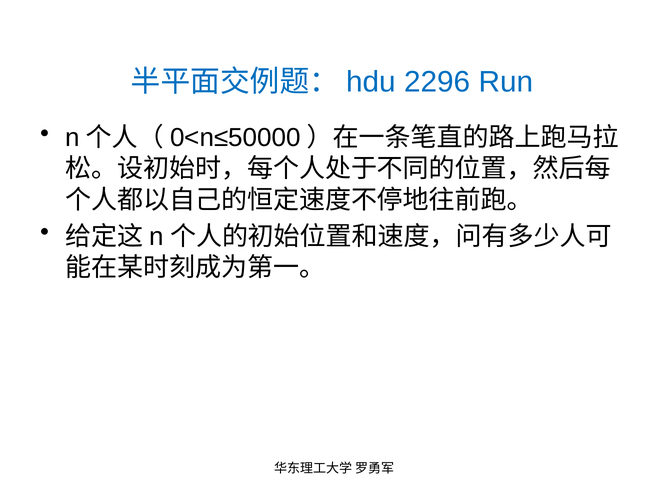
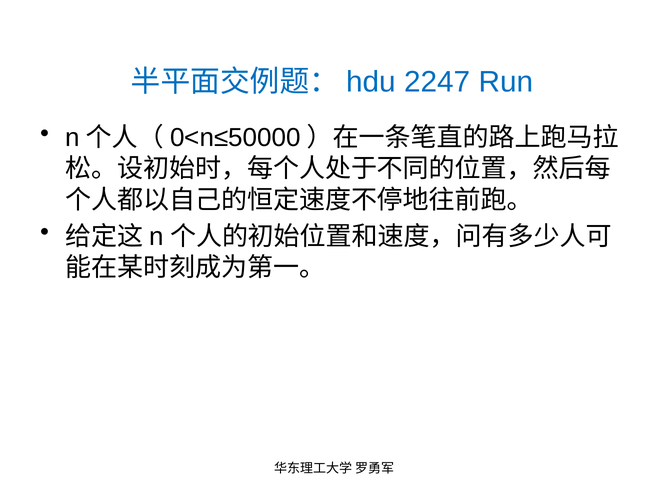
2296: 2296 -> 2247
